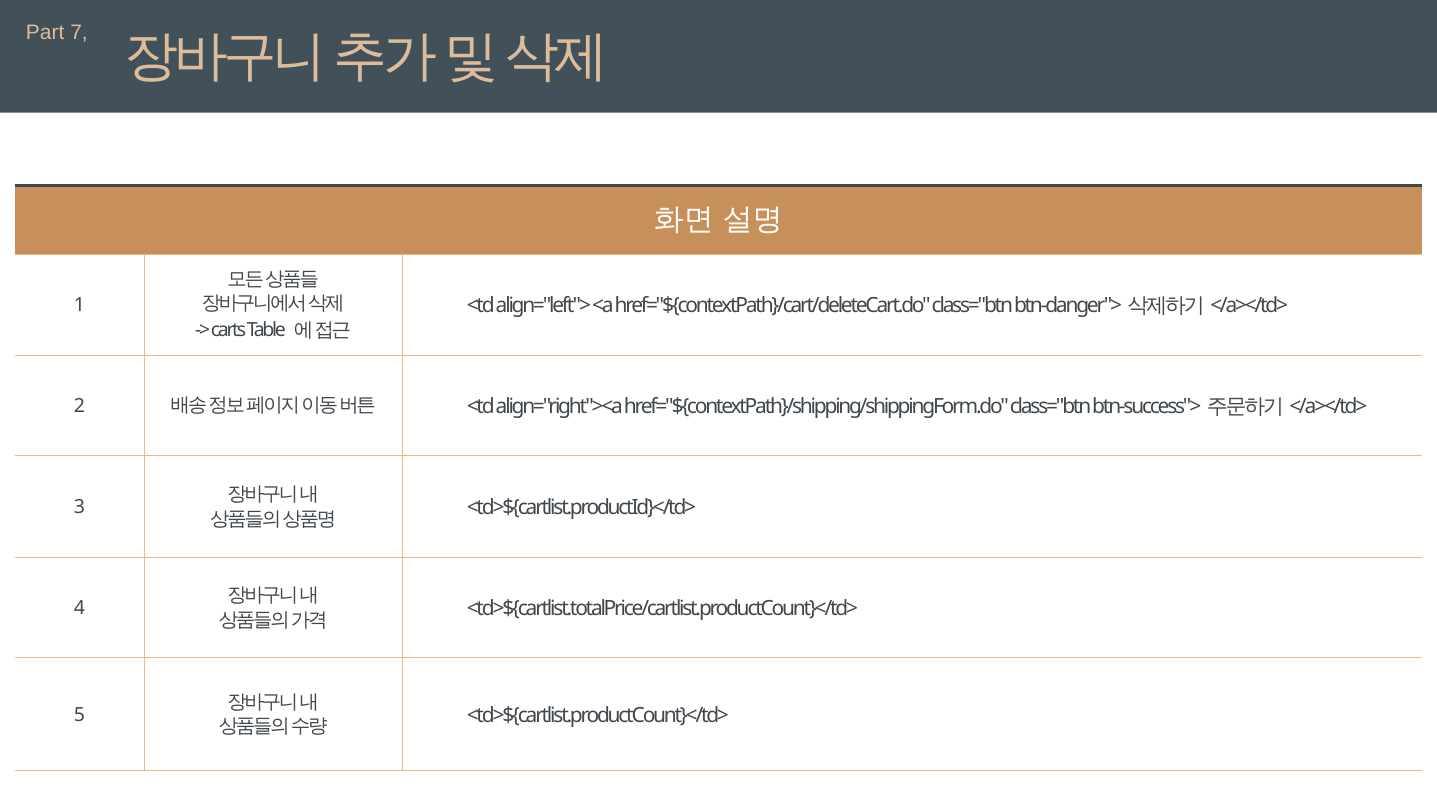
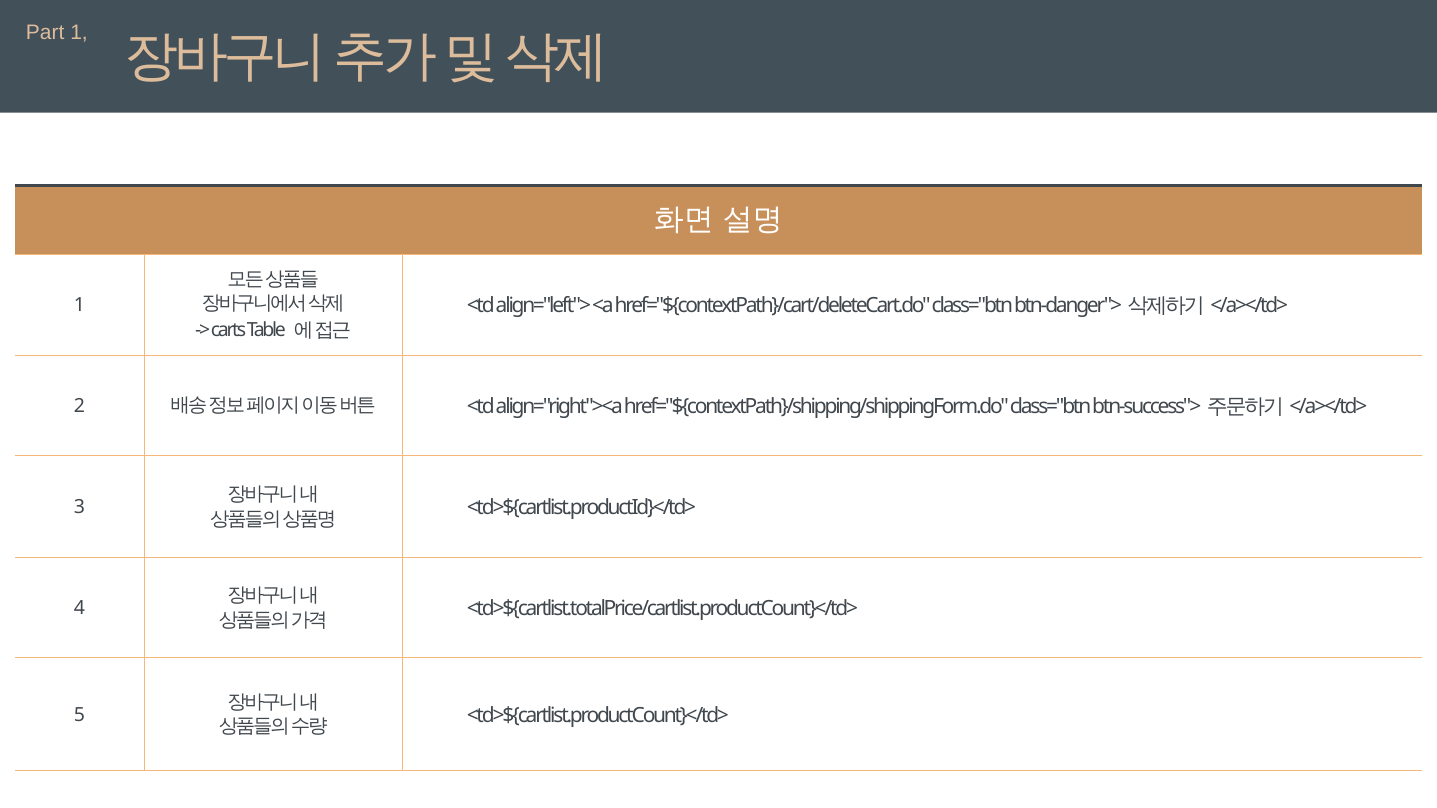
Part 7: 7 -> 1
